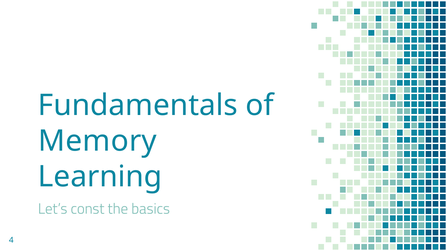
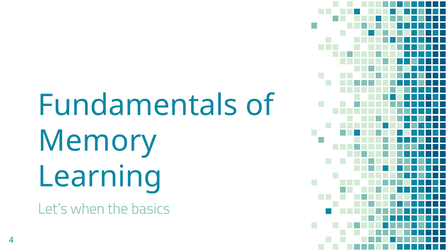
const: const -> when
